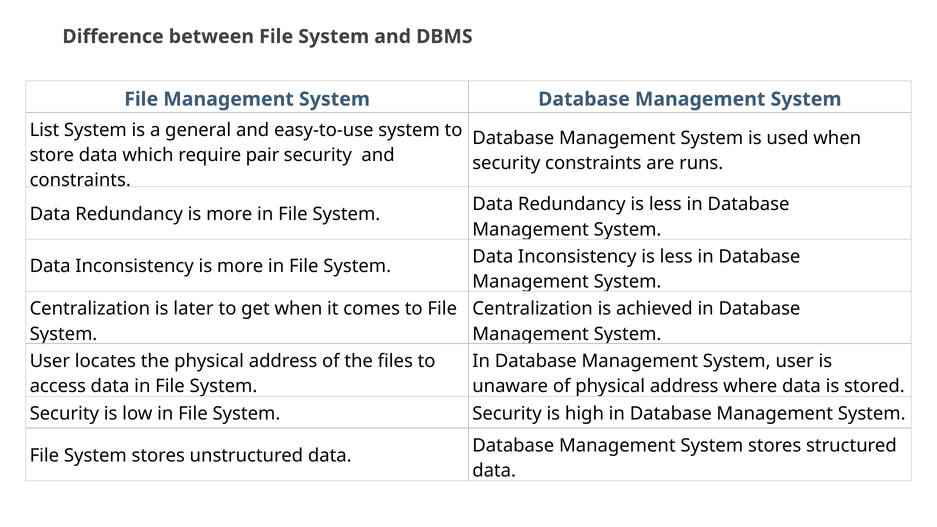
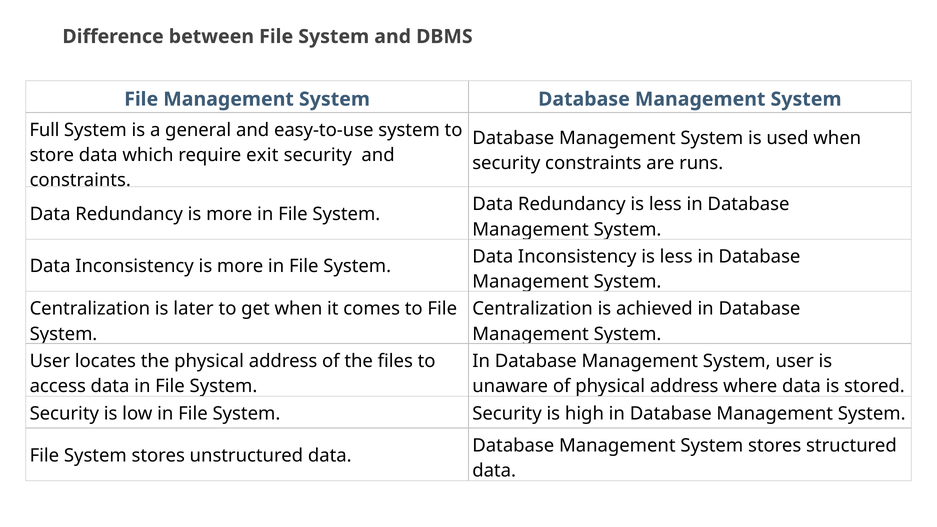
List: List -> Full
pair: pair -> exit
